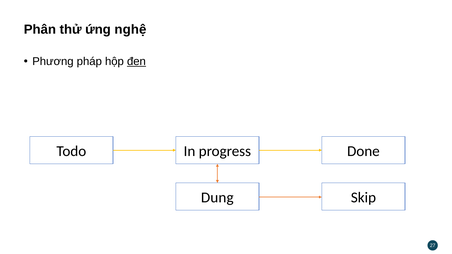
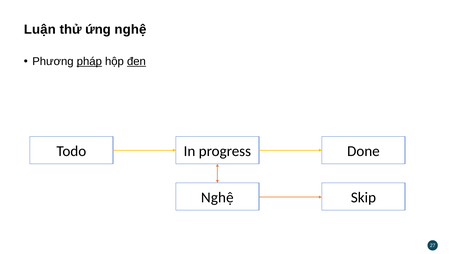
Phân: Phân -> Luận
pháp underline: none -> present
Dung at (217, 198): Dung -> Nghệ
